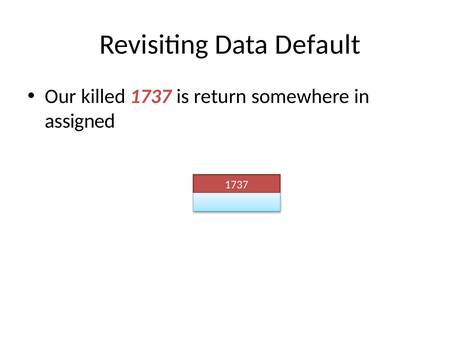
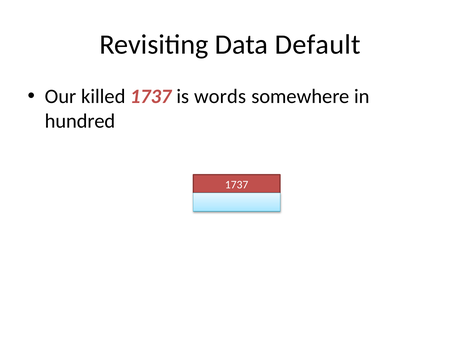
return: return -> words
assigned: assigned -> hundred
